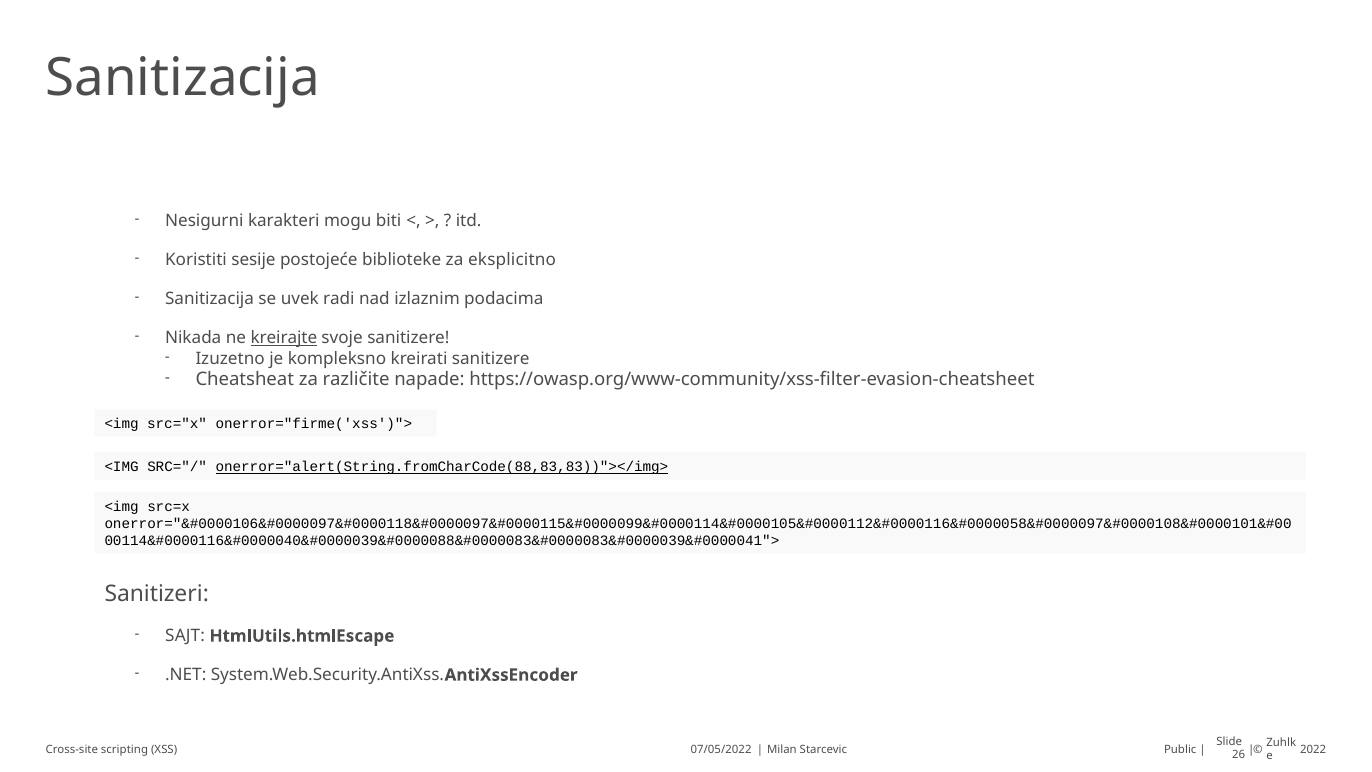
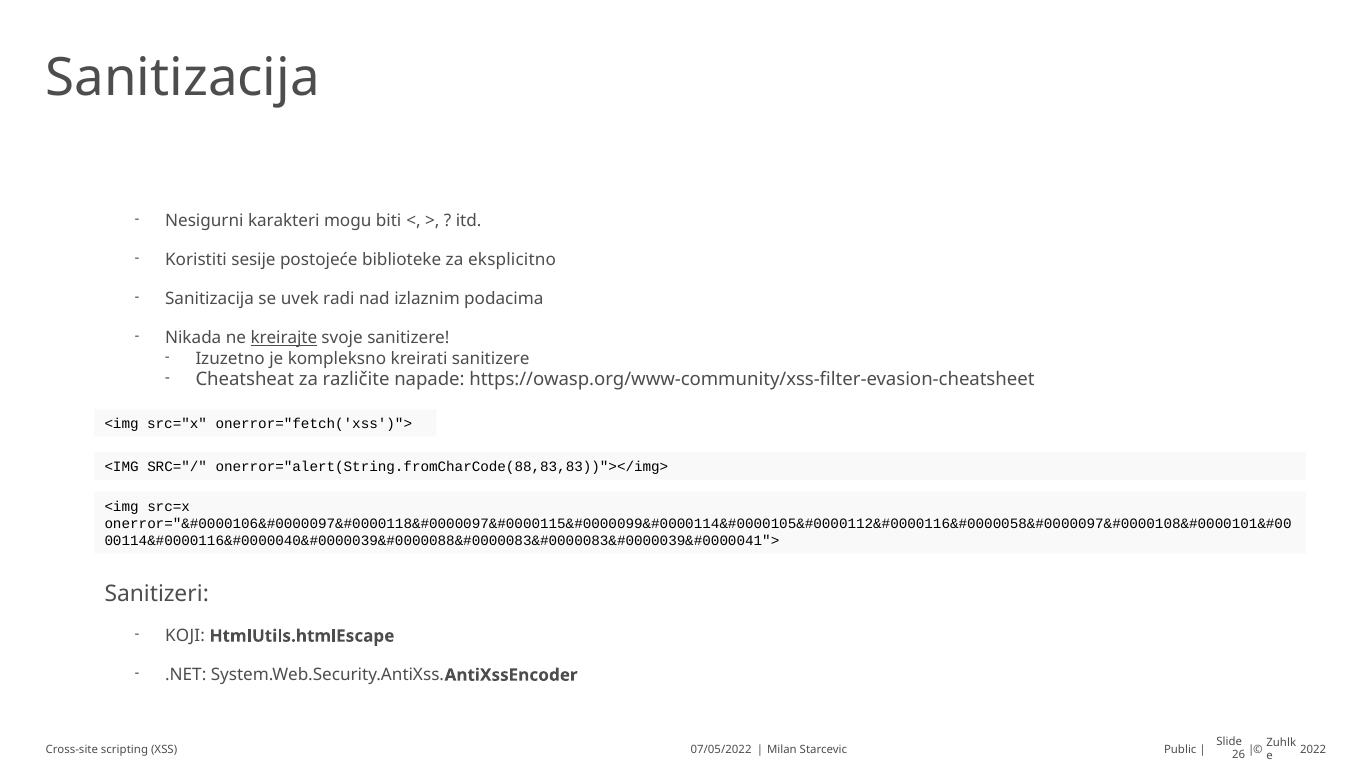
onerror="firme('xss')">: onerror="firme('xss')"> -> onerror="fetch('xss')">
onerror="alert(String.fromCharCode(88,83,83))"></img> underline: present -> none
SAJT: SAJT -> KOJI
